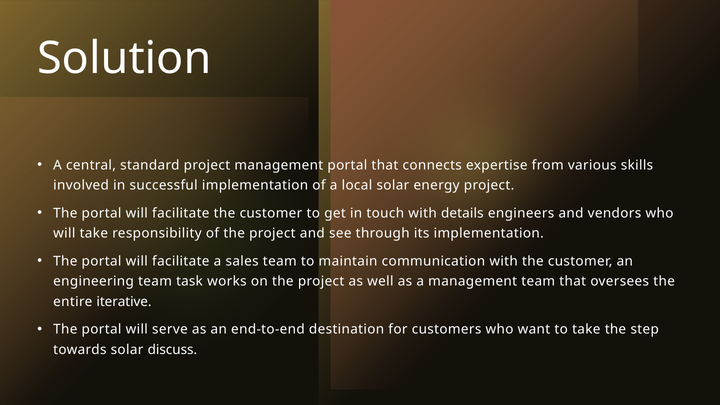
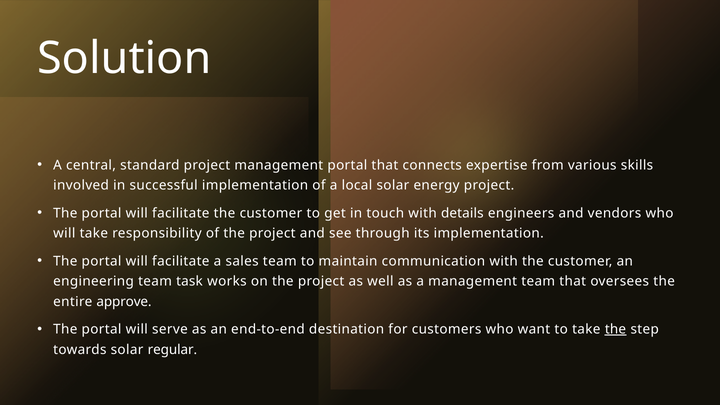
iterative: iterative -> approve
the at (615, 329) underline: none -> present
discuss: discuss -> regular
